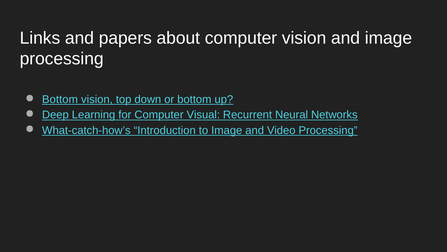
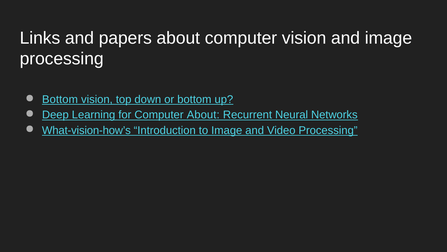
Computer Visual: Visual -> About
What-catch-how’s: What-catch-how’s -> What-vision-how’s
